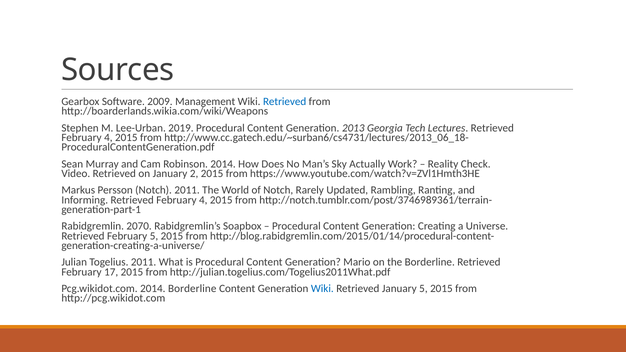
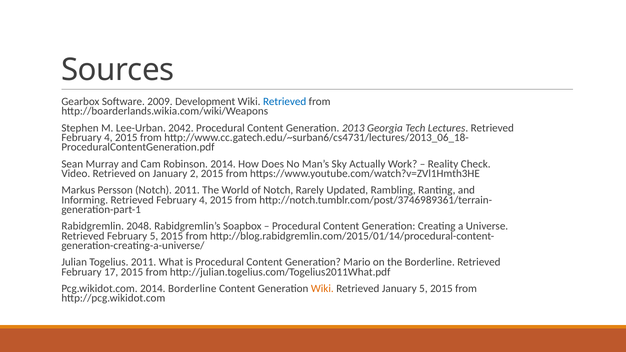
Management: Management -> Development
2019: 2019 -> 2042
2070: 2070 -> 2048
Wiki at (322, 289) colour: blue -> orange
